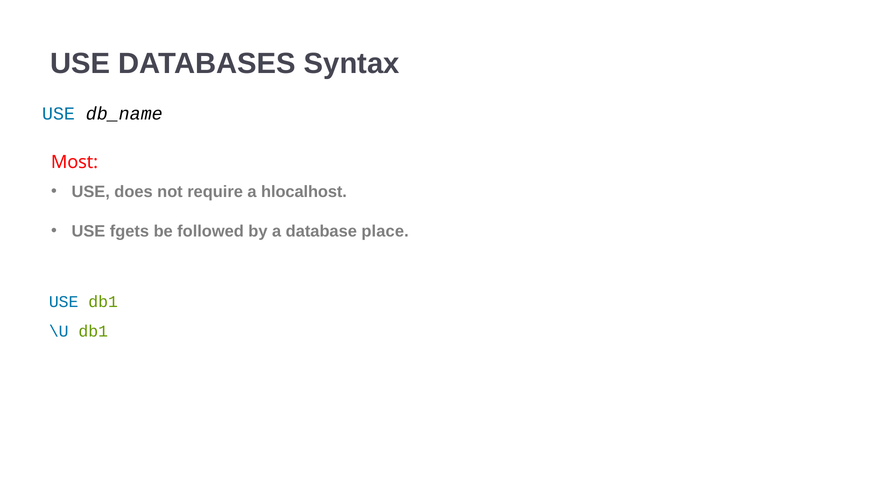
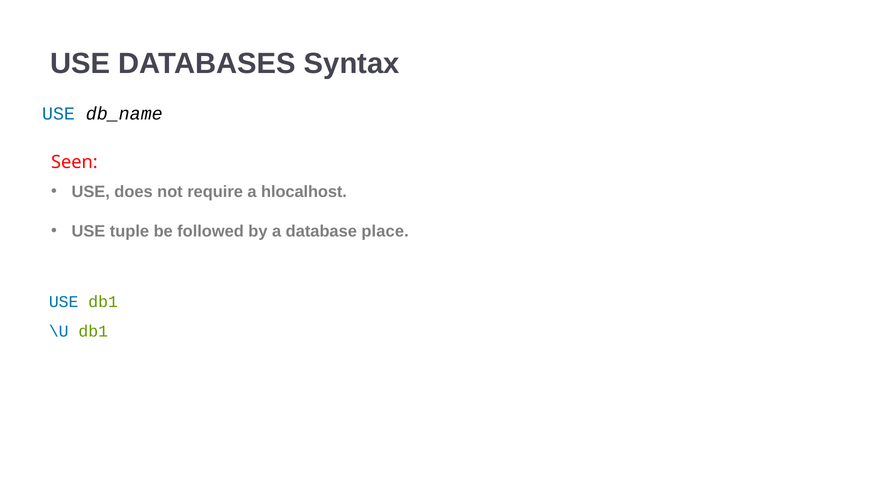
Most: Most -> Seen
fgets: fgets -> tuple
